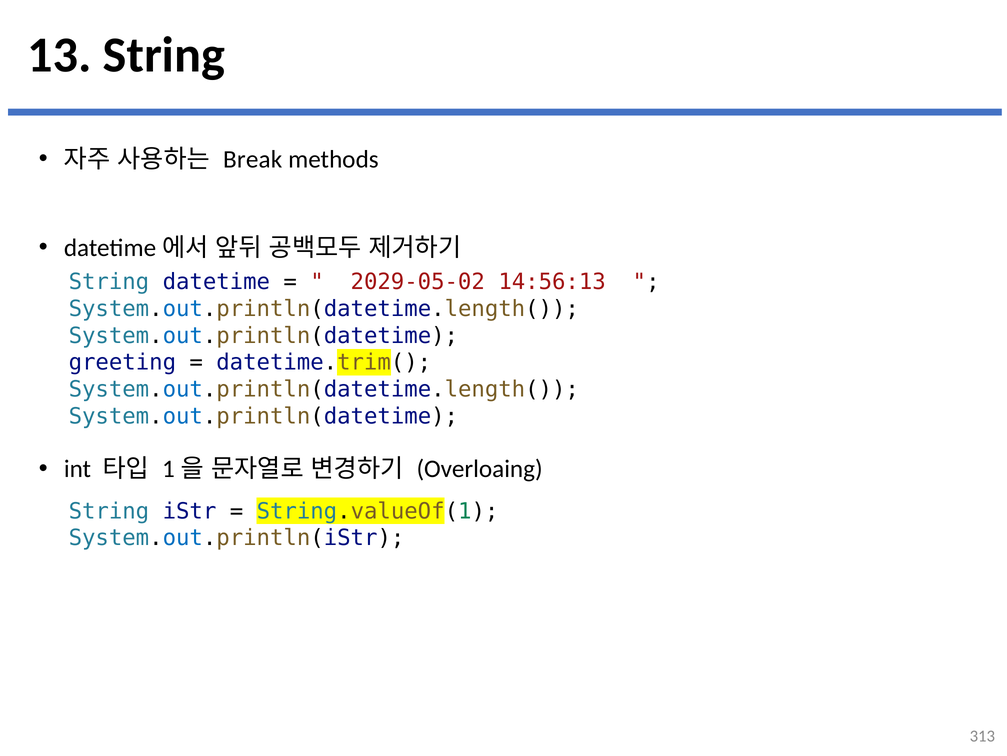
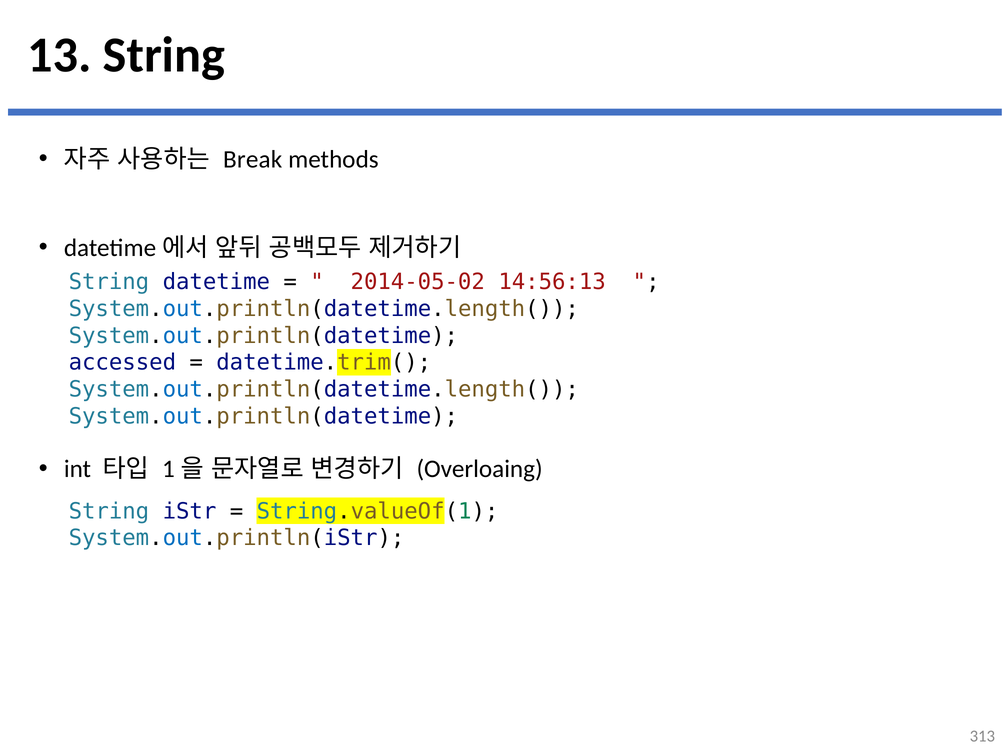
2029-05-02: 2029-05-02 -> 2014-05-02
greeting: greeting -> accessed
